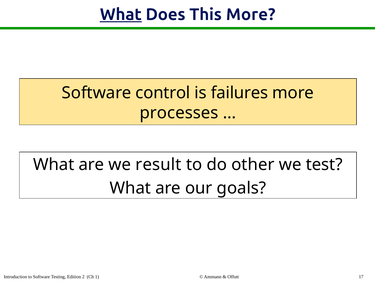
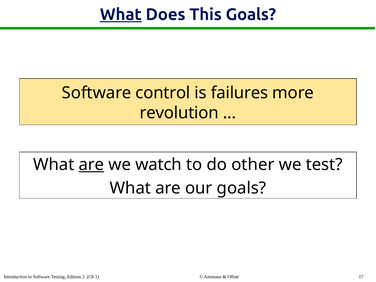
This More: More -> Goals
processes: processes -> revolution
are at (91, 165) underline: none -> present
result: result -> watch
